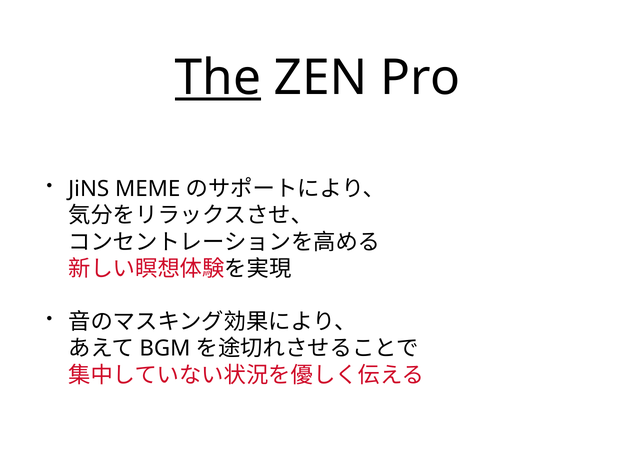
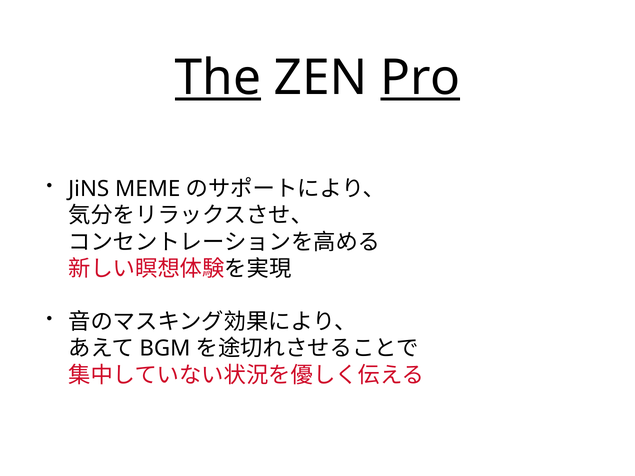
Pro underline: none -> present
